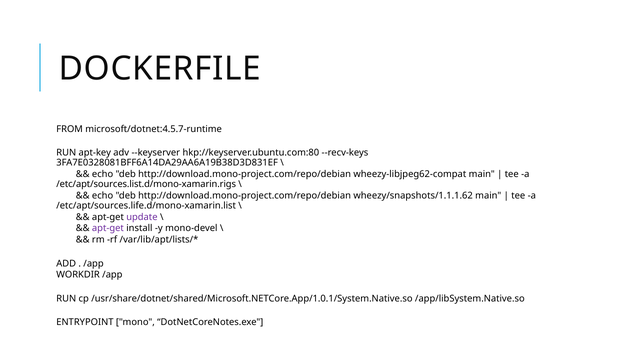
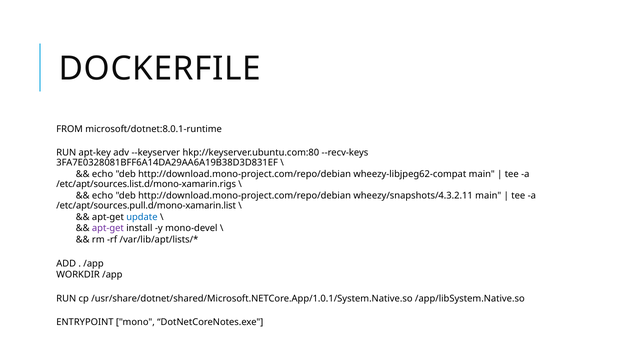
microsoft/dotnet:4.5.7-runtime: microsoft/dotnet:4.5.7-runtime -> microsoft/dotnet:8.0.1-runtime
wheezy/snapshots/1.1.1.62: wheezy/snapshots/1.1.1.62 -> wheezy/snapshots/4.3.2.11
/etc/apt/sources.life.d/mono-xamarin.list: /etc/apt/sources.life.d/mono-xamarin.list -> /etc/apt/sources.pull.d/mono-xamarin.list
update colour: purple -> blue
